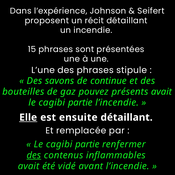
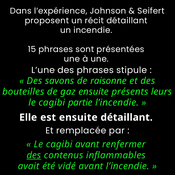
continue: continue -> raisonne
gaz pouvez: pouvez -> ensuite
présents avait: avait -> leurs
Elle underline: present -> none
partie at (87, 144): partie -> avant
